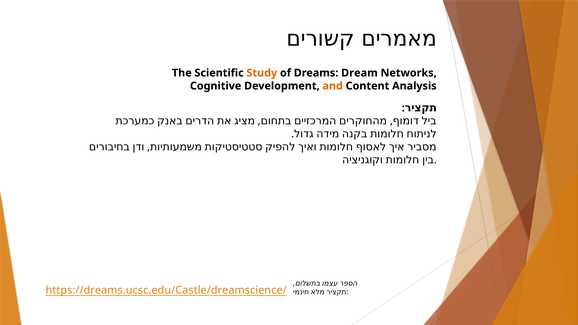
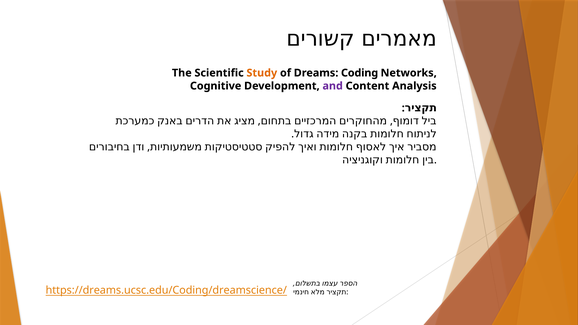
Dream: Dream -> Coding
and colour: orange -> purple
https://dreams.ucsc.edu/Castle/dreamscience/: https://dreams.ucsc.edu/Castle/dreamscience/ -> https://dreams.ucsc.edu/Coding/dreamscience/
